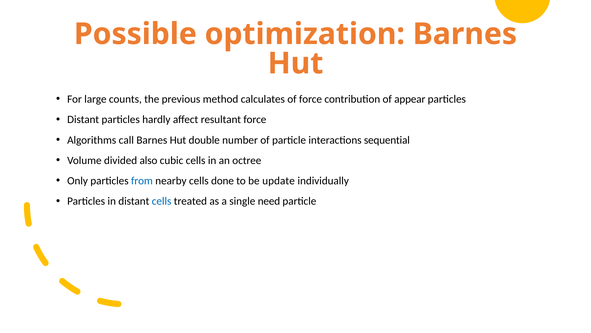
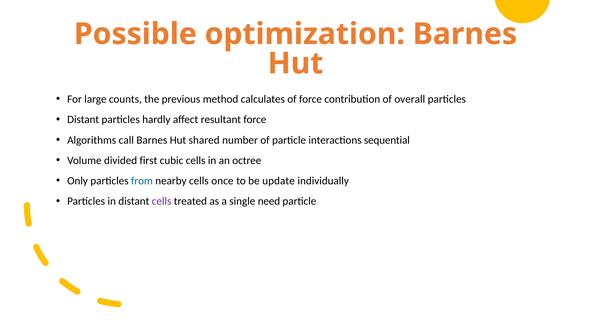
appear: appear -> overall
double: double -> shared
also: also -> first
done: done -> once
cells at (162, 201) colour: blue -> purple
